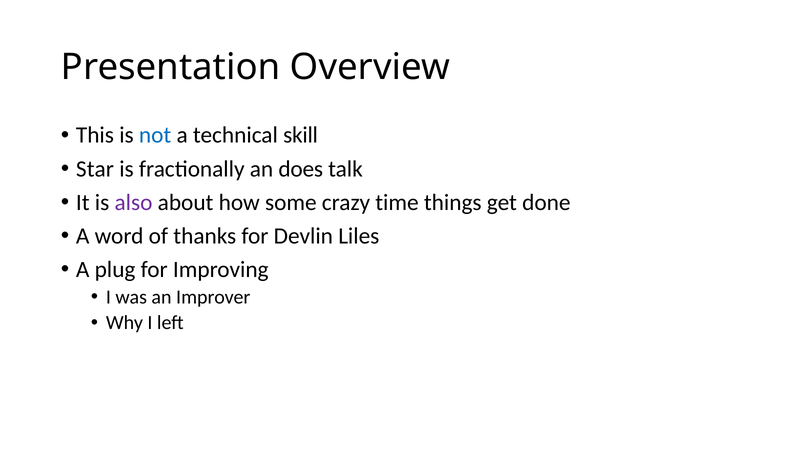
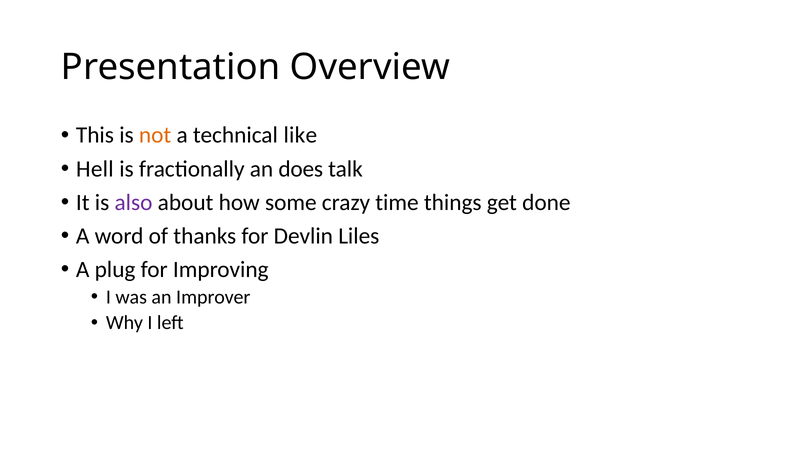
not colour: blue -> orange
skill: skill -> like
Star: Star -> Hell
